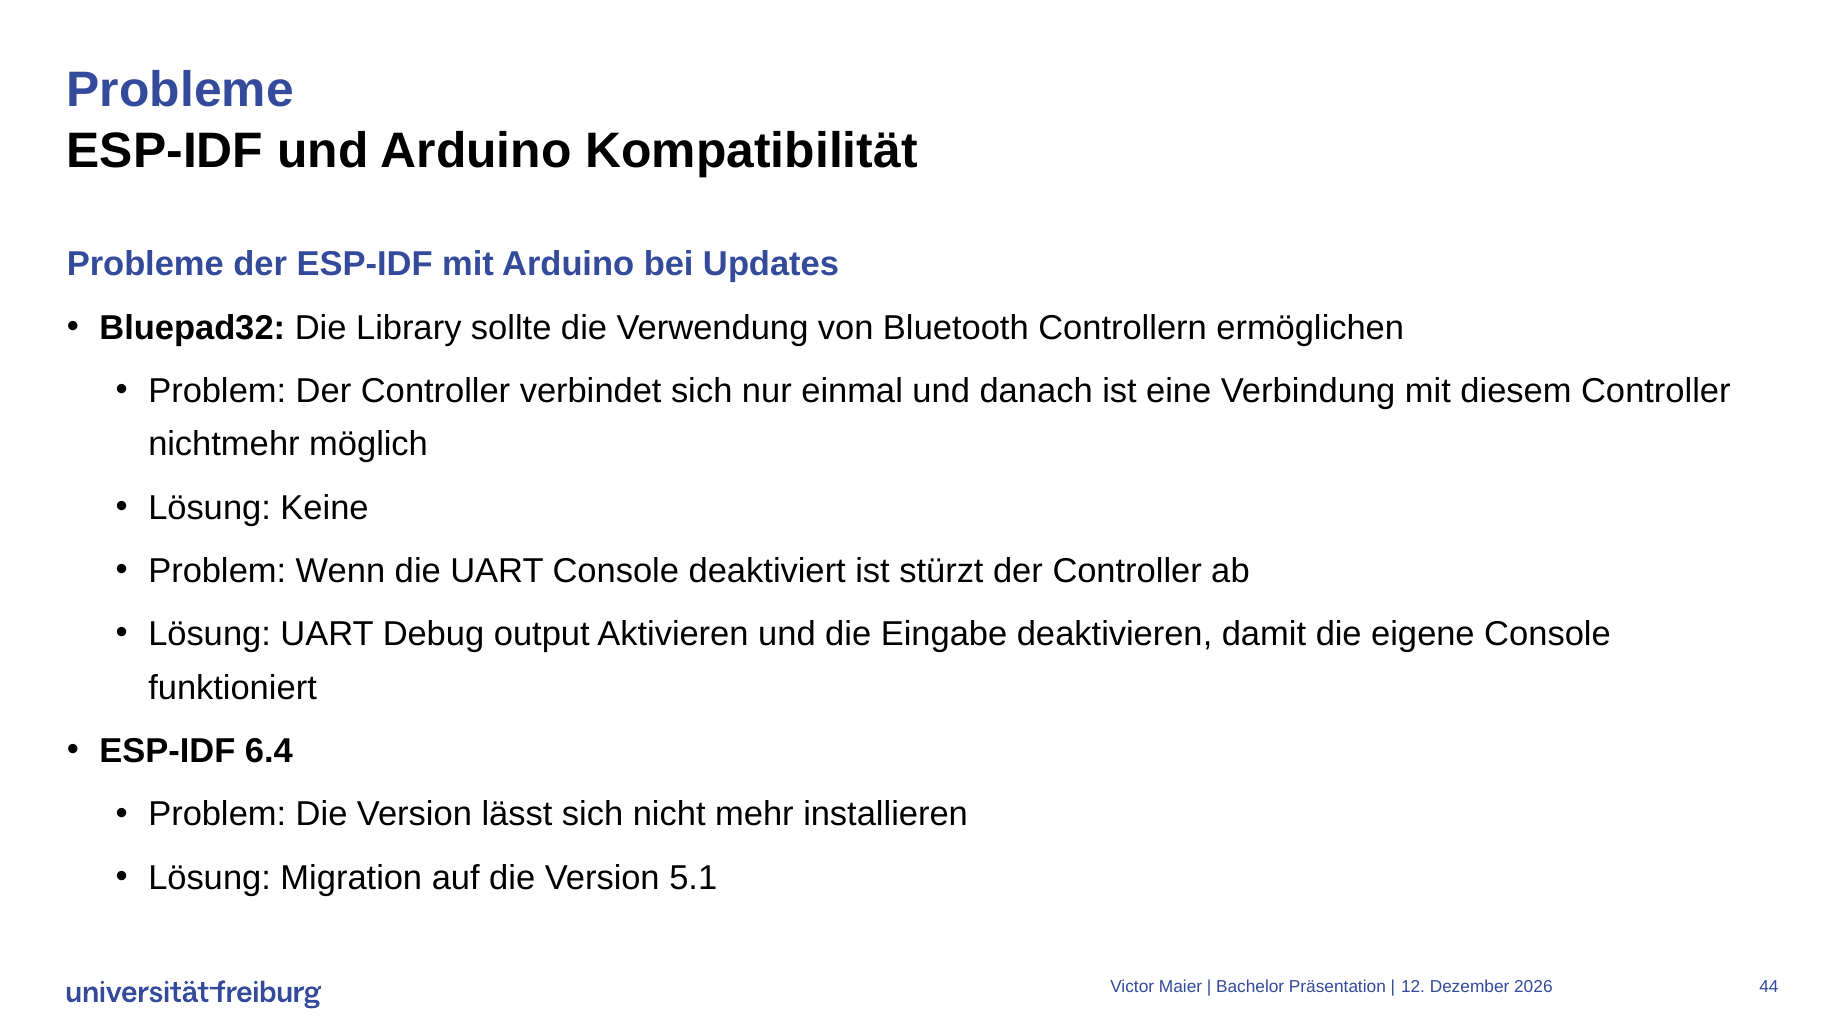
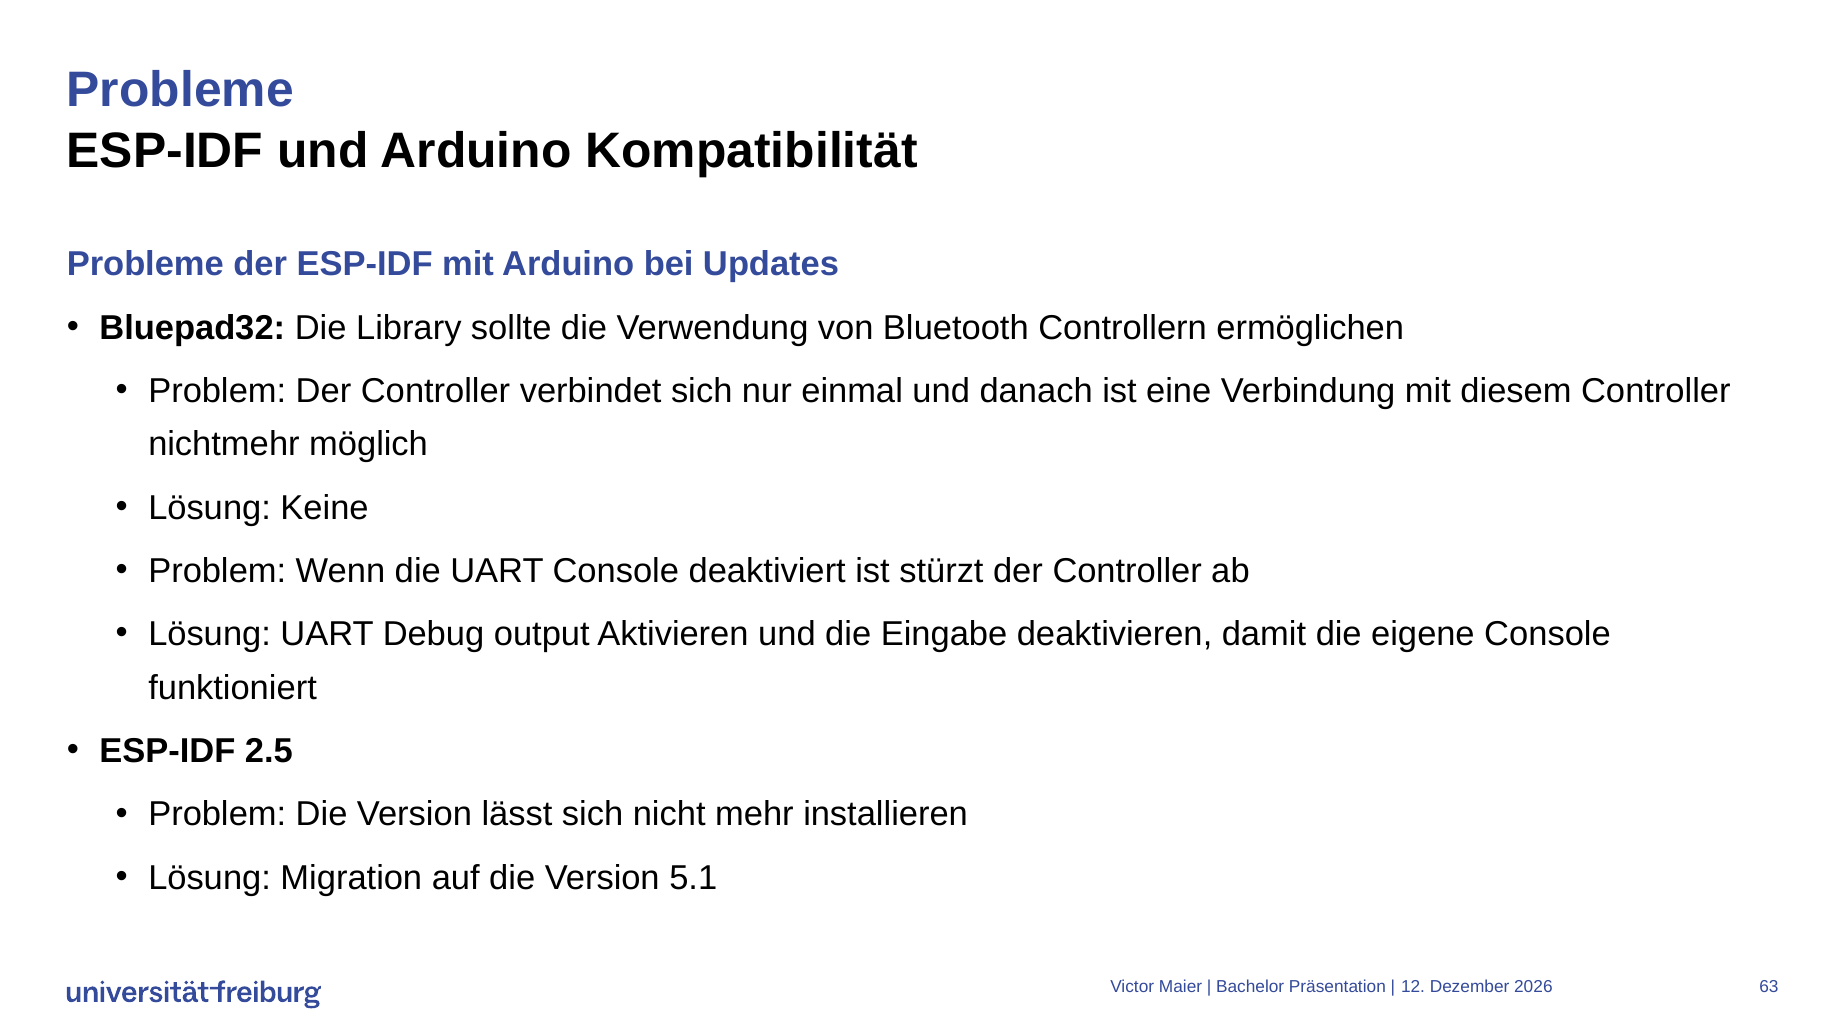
6.4: 6.4 -> 2.5
44: 44 -> 63
